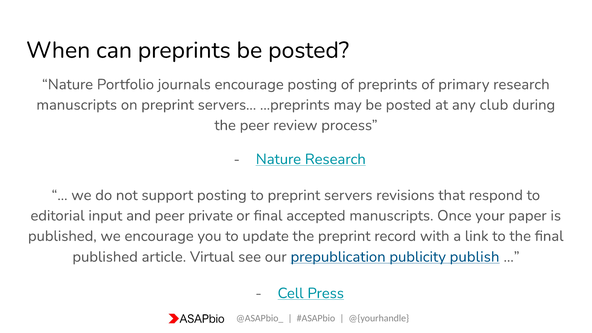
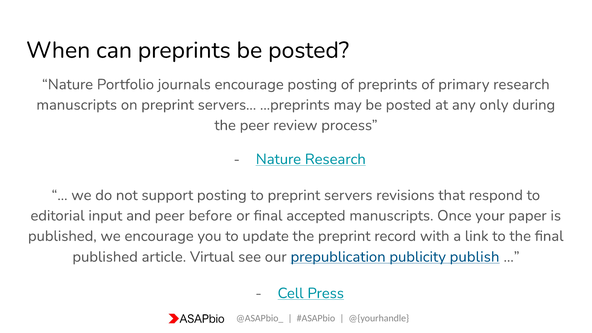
club: club -> only
private: private -> before
